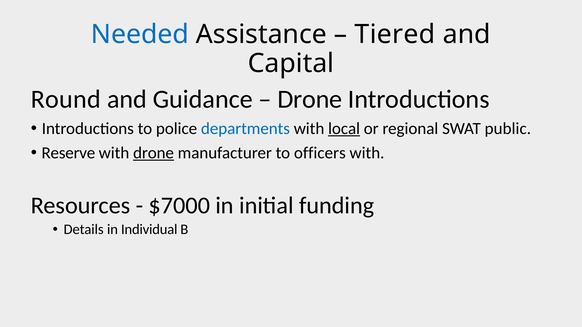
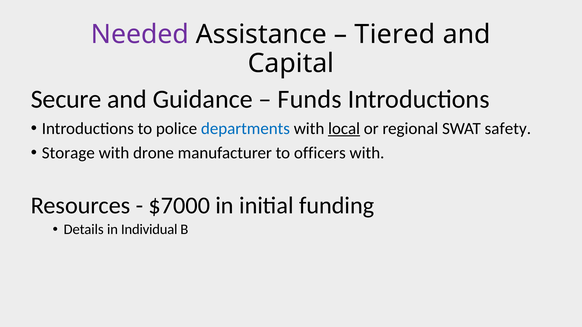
Needed colour: blue -> purple
Round: Round -> Secure
Drone at (310, 99): Drone -> Funds
public: public -> safety
Reserve: Reserve -> Storage
drone at (154, 153) underline: present -> none
